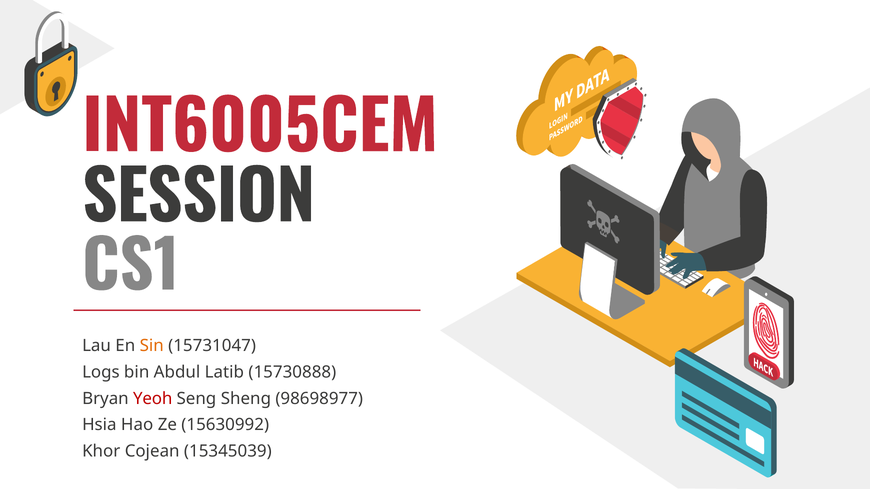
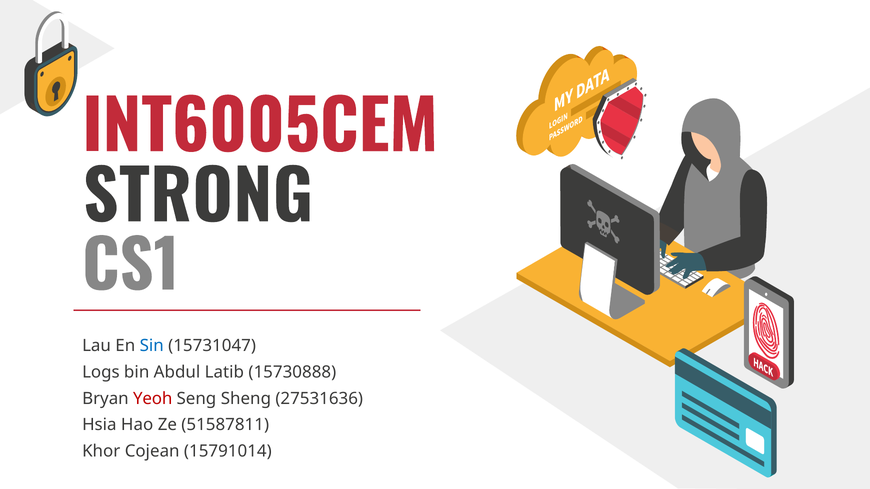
SESSION: SESSION -> STRONG
Sin colour: orange -> blue
98698977: 98698977 -> 27531636
15630992: 15630992 -> 51587811
15345039: 15345039 -> 15791014
